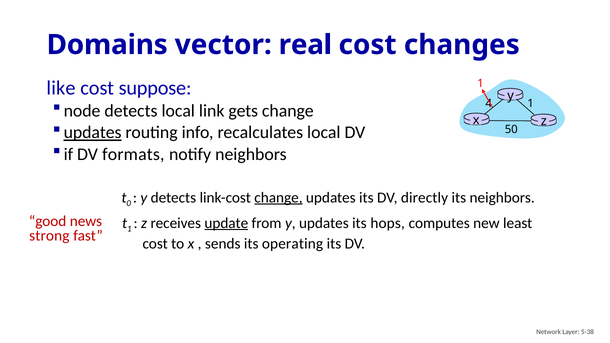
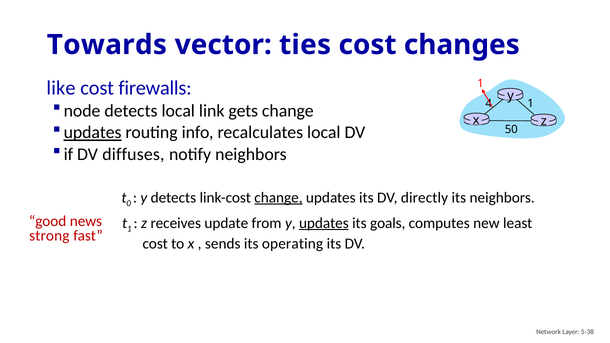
Domains: Domains -> Towards
real: real -> ties
suppose: suppose -> firewalls
formats: formats -> diffuses
update underline: present -> none
updates at (324, 223) underline: none -> present
hops: hops -> goals
